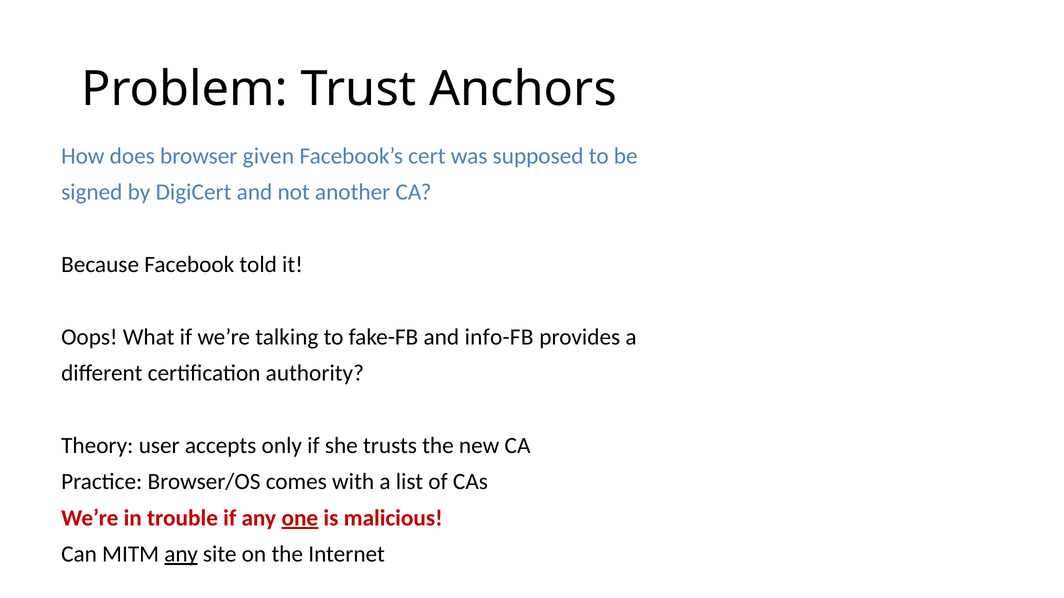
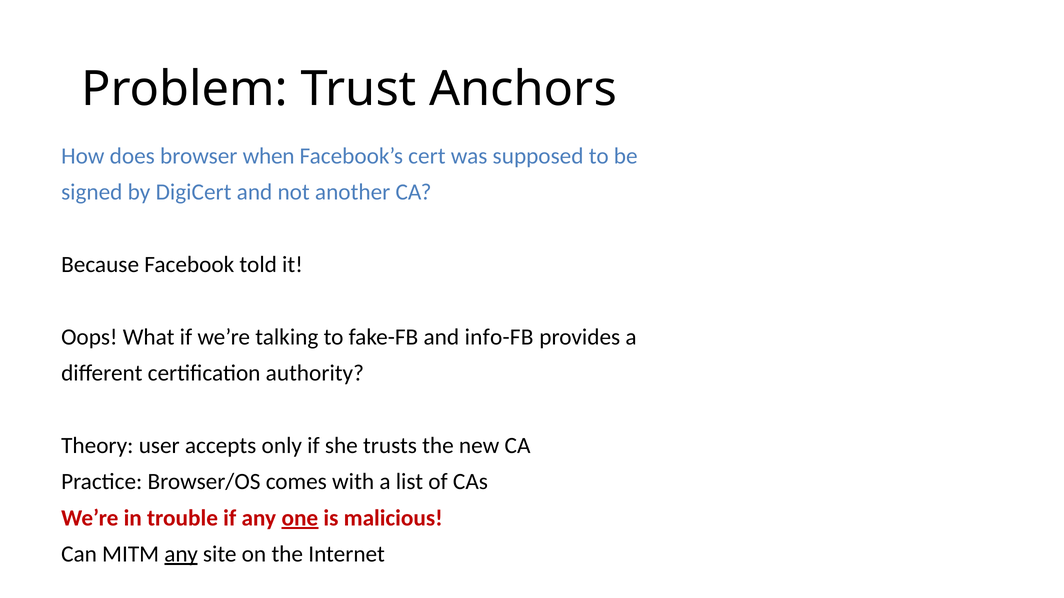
given: given -> when
